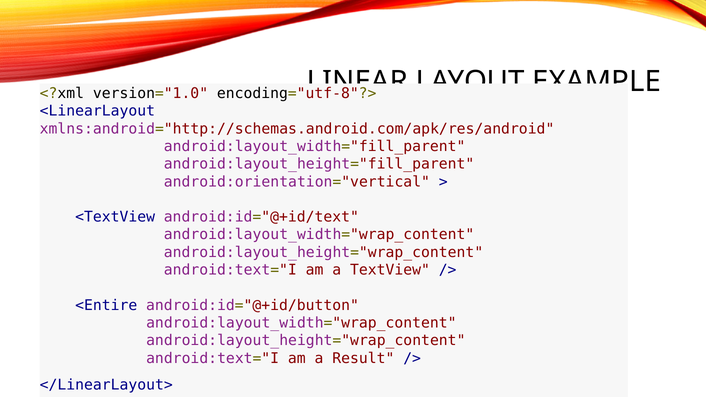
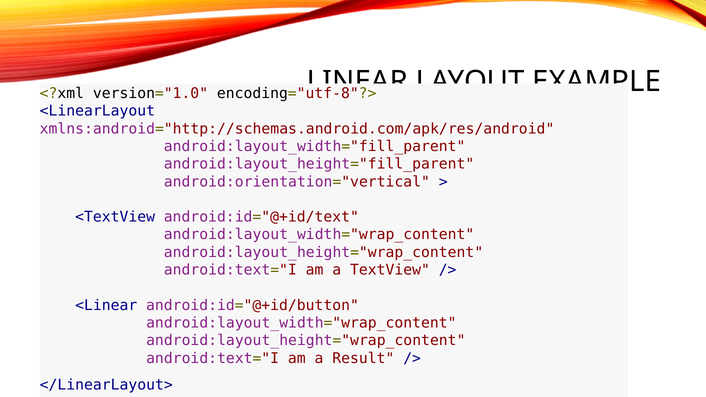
<Entire: <Entire -> <Linear
